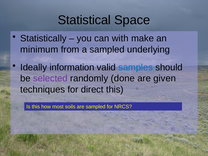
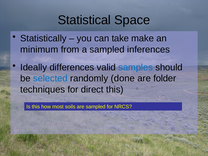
with: with -> take
underlying: underlying -> inferences
information: information -> differences
selected colour: purple -> blue
given: given -> folder
